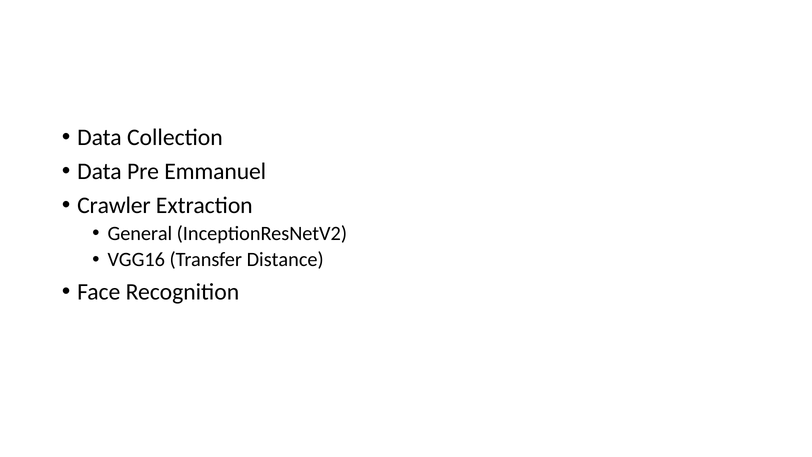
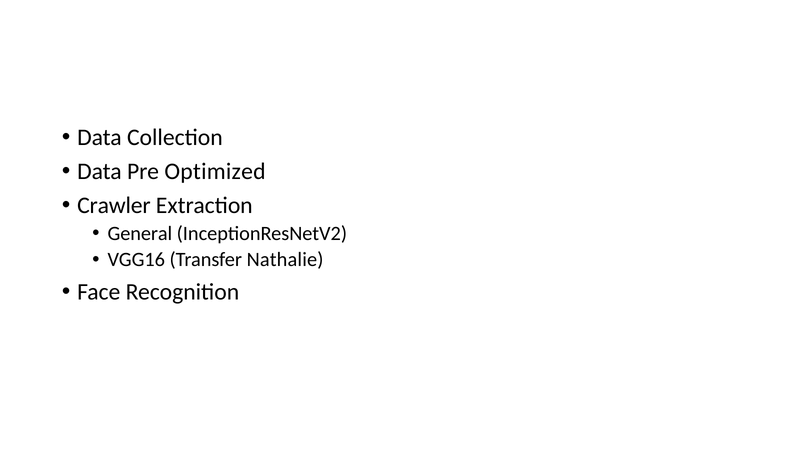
Emmanuel: Emmanuel -> Optimized
Distance: Distance -> Nathalie
